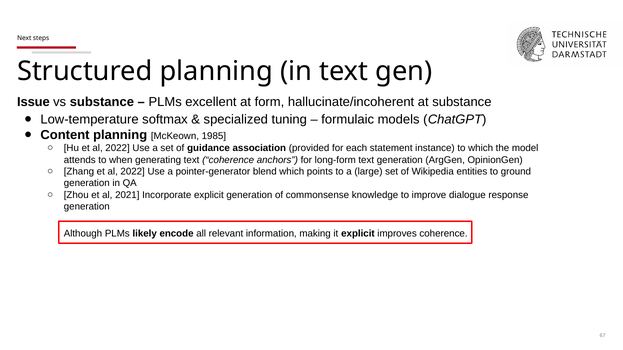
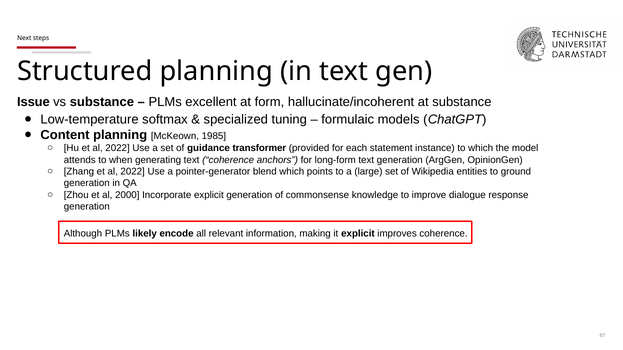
association: association -> transformer
2021: 2021 -> 2000
